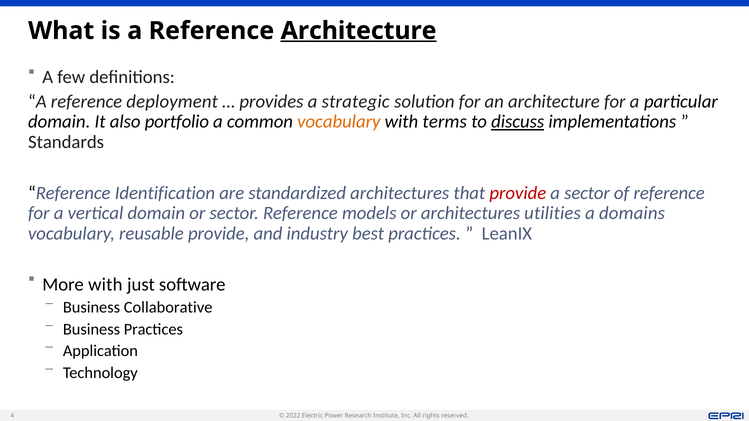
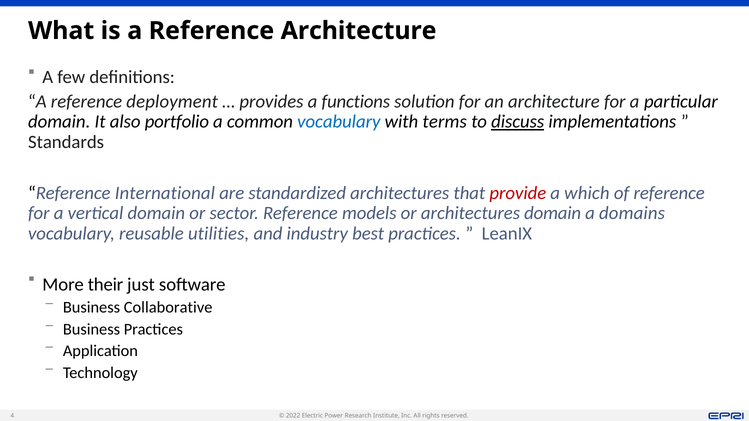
Architecture at (359, 31) underline: present -> none
strategic: strategic -> functions
vocabulary at (339, 122) colour: orange -> blue
Identification: Identification -> International
a sector: sector -> which
architectures utilities: utilities -> domain
reusable provide: provide -> utilities
More with: with -> their
